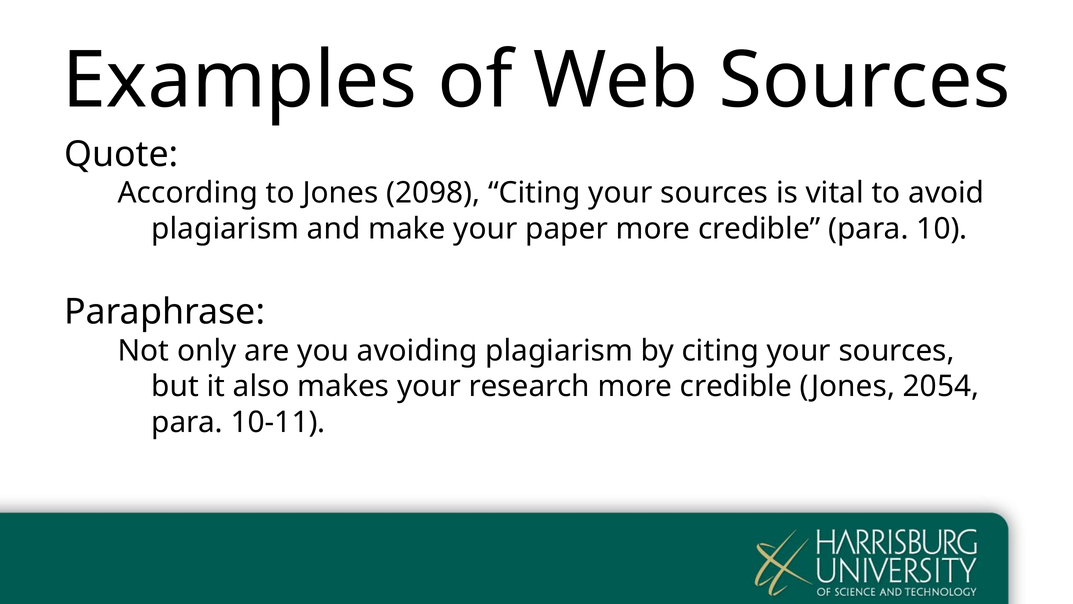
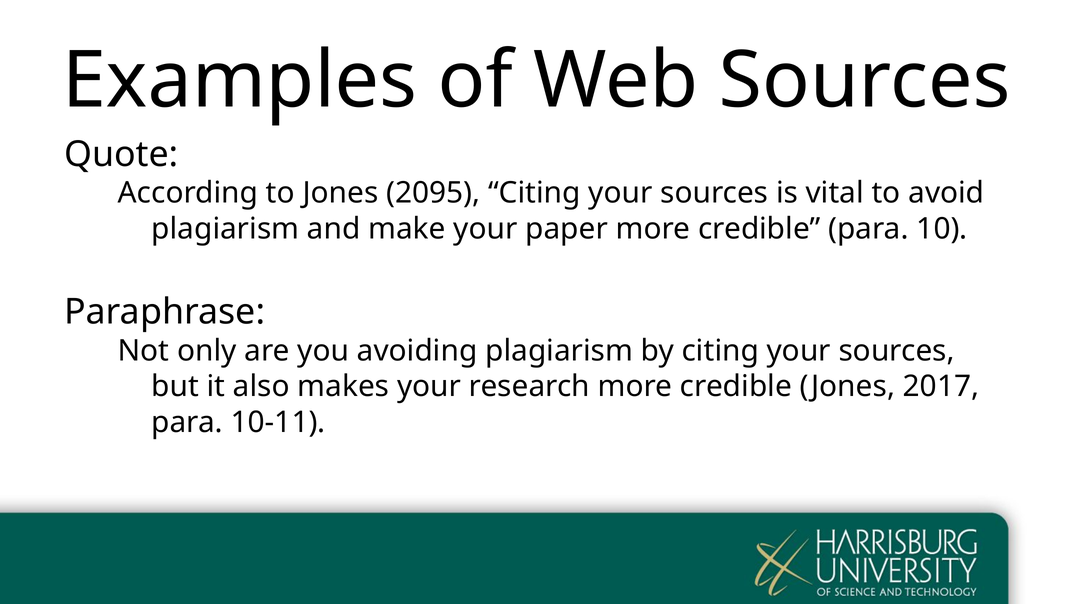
2098: 2098 -> 2095
2054: 2054 -> 2017
